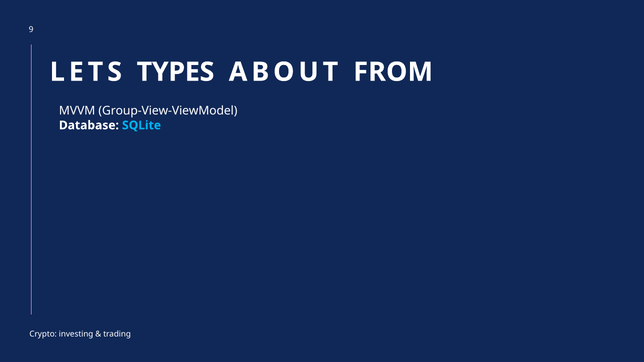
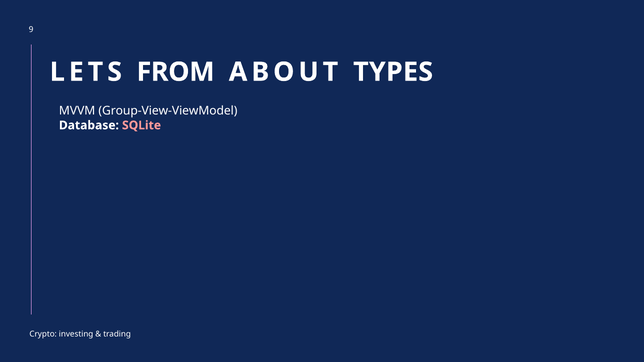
TYPES: TYPES -> FROM
FROM: FROM -> TYPES
SQLite colour: light blue -> pink
